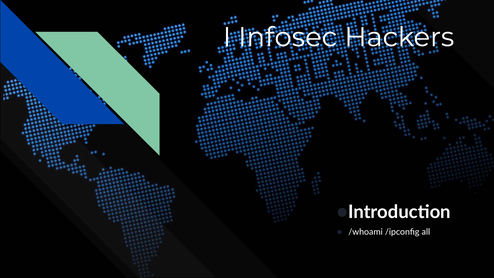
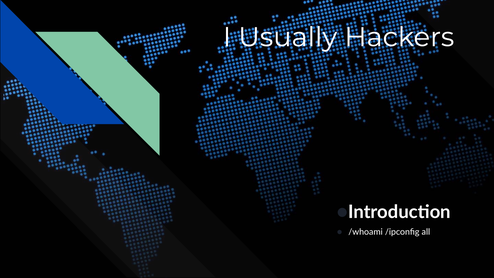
Infosec: Infosec -> Usually
